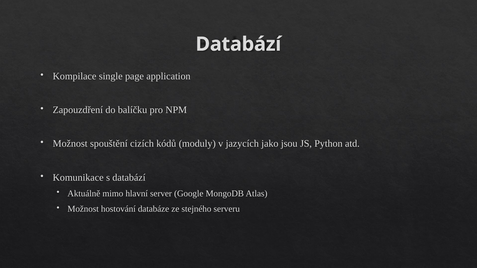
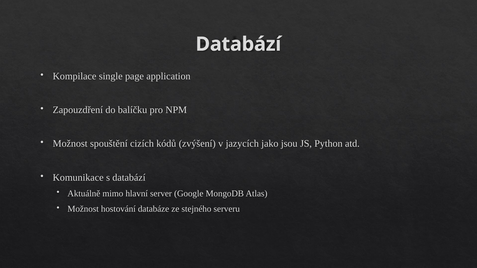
moduly: moduly -> zvýšení
